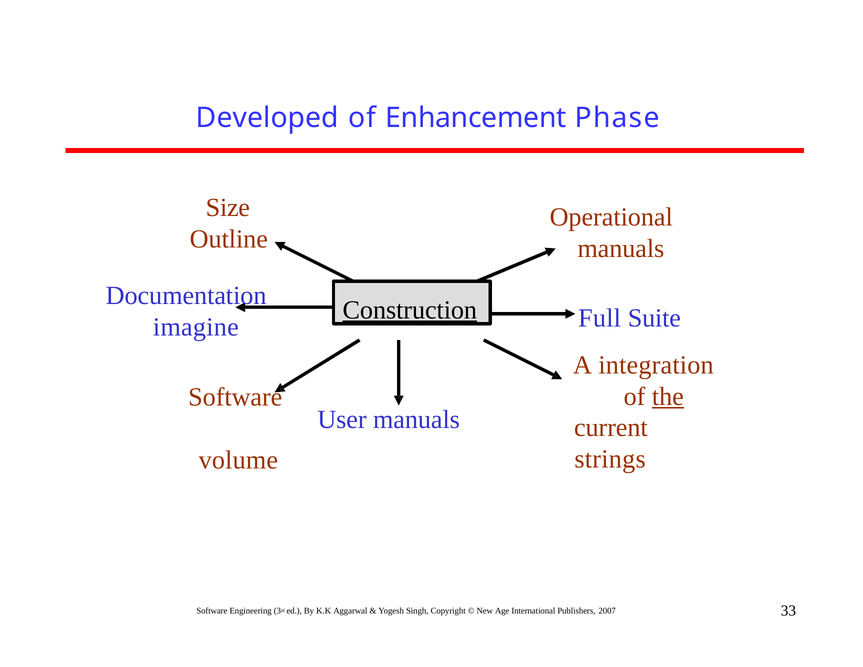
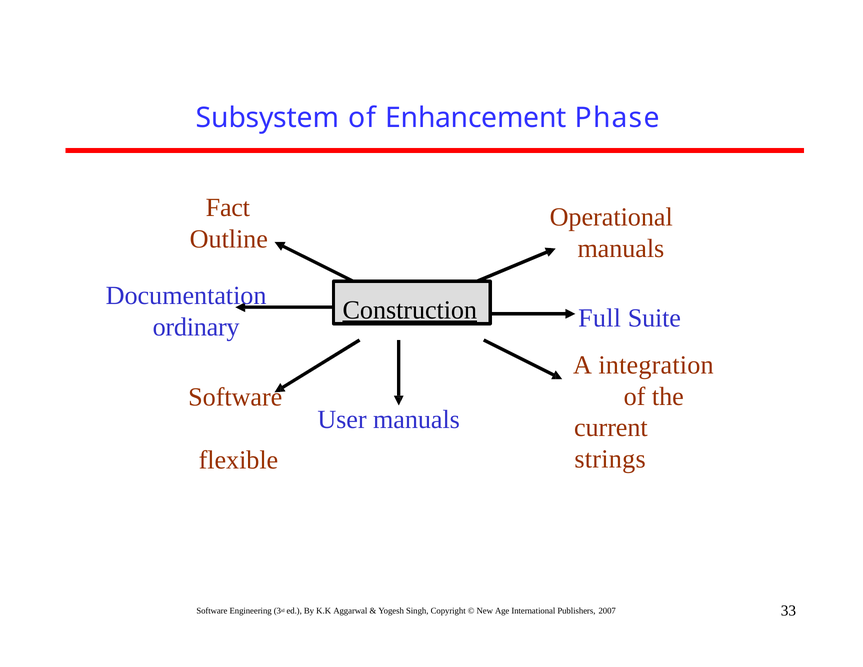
Developed: Developed -> Subsystem
Size: Size -> Fact
imagine: imagine -> ordinary
the underline: present -> none
volume: volume -> flexible
